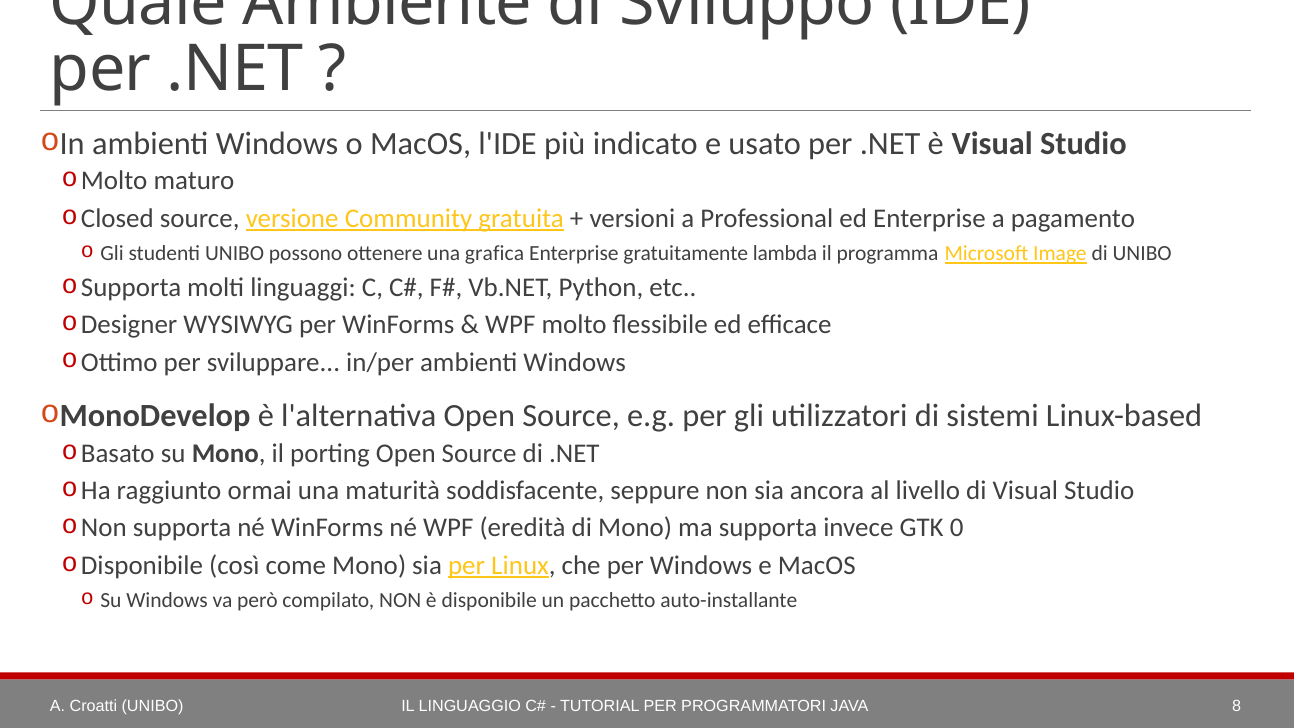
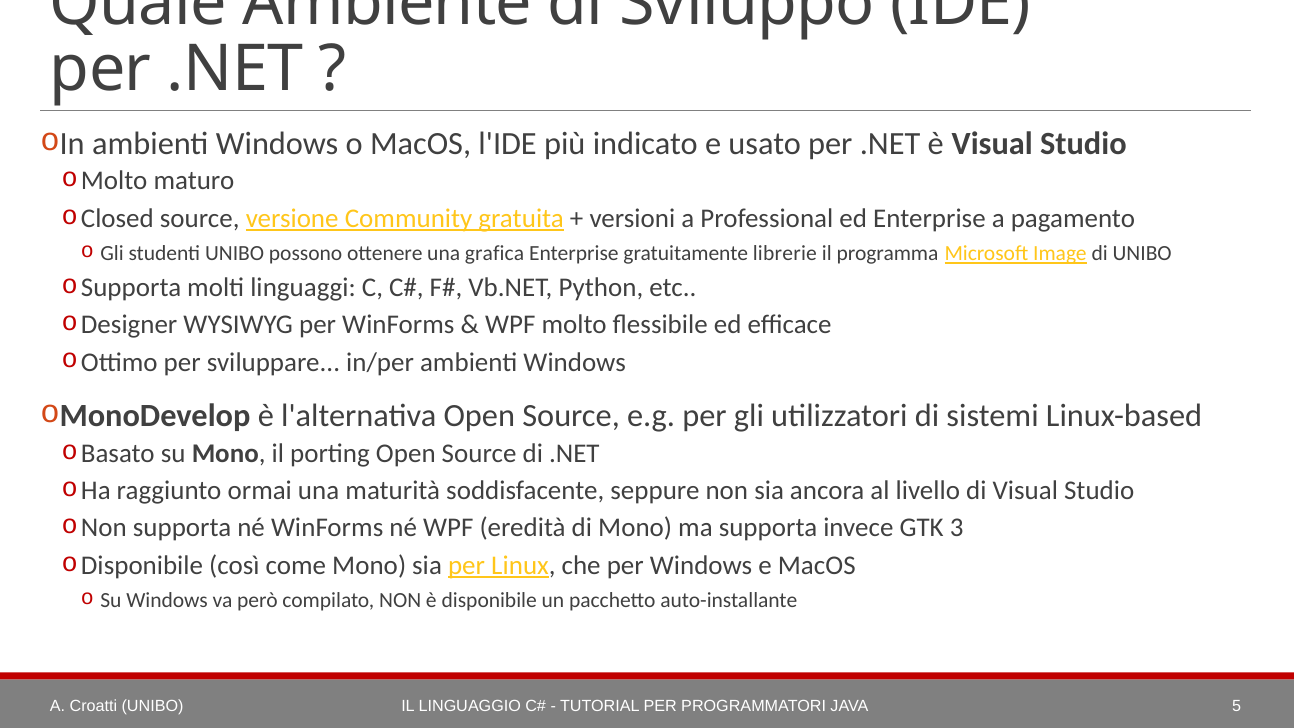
lambda: lambda -> librerie
0: 0 -> 3
8: 8 -> 5
